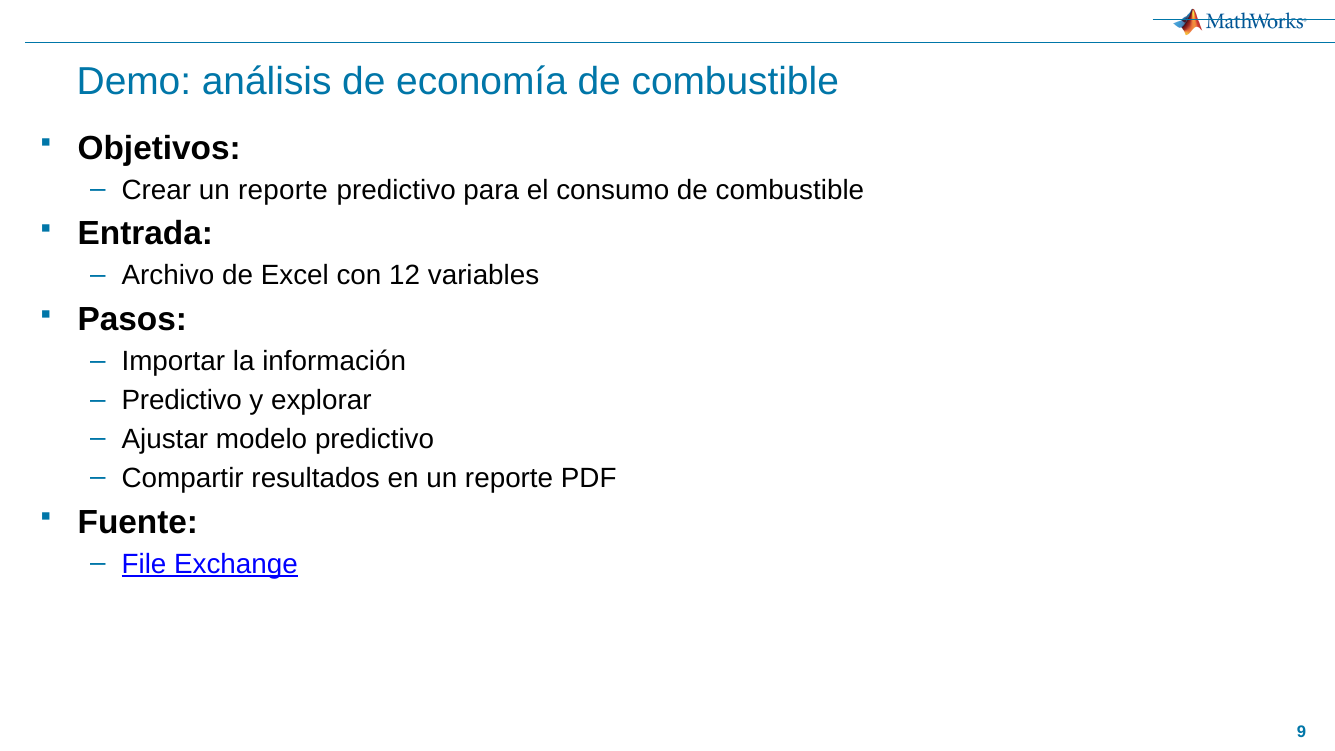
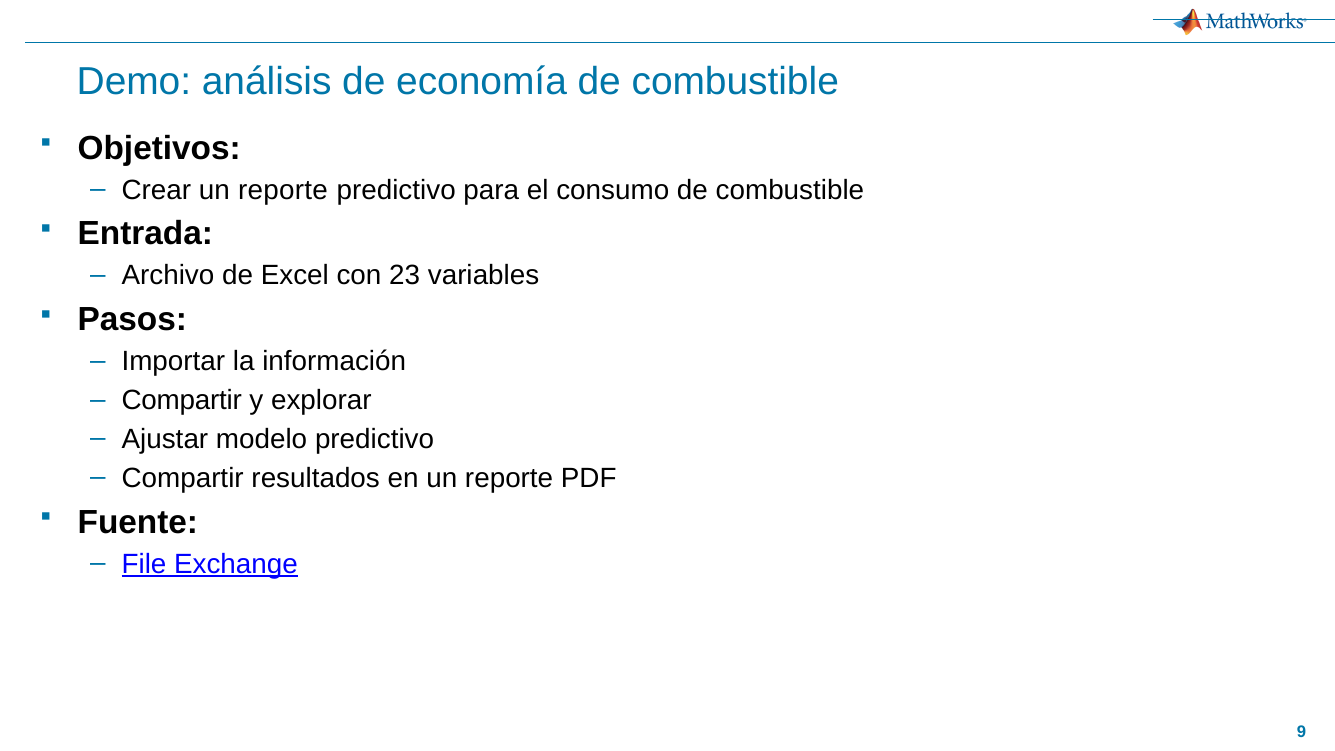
12: 12 -> 23
Predictivo at (182, 400): Predictivo -> Compartir
